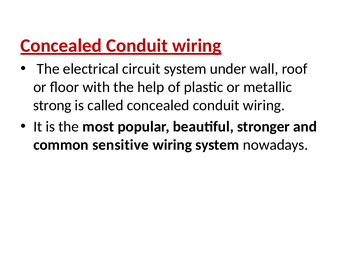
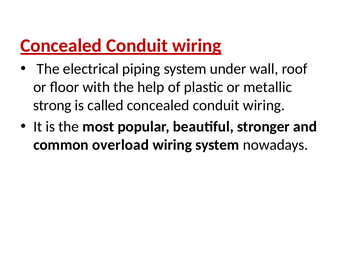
circuit: circuit -> piping
sensitive: sensitive -> overload
